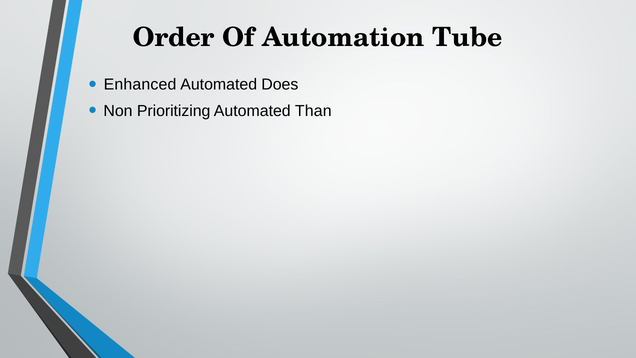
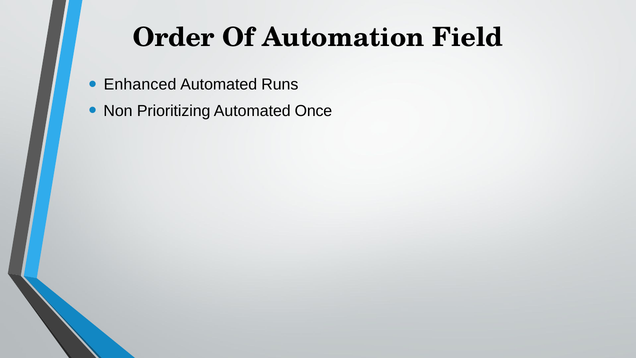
Tube: Tube -> Field
Does: Does -> Runs
Than: Than -> Once
